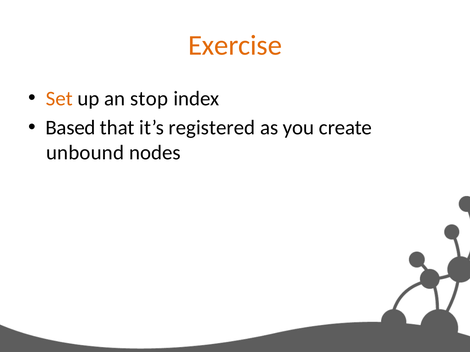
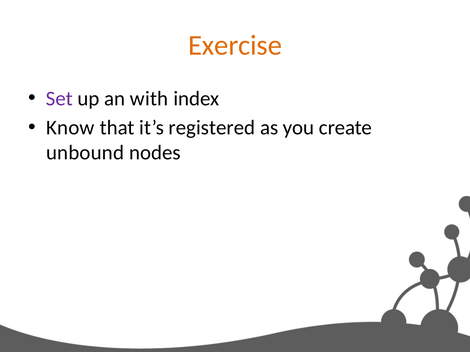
Set colour: orange -> purple
stop: stop -> with
Based: Based -> Know
